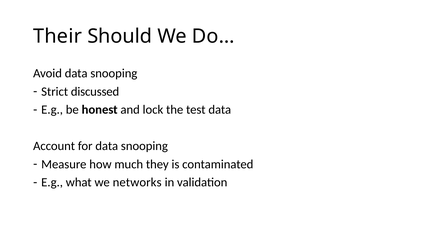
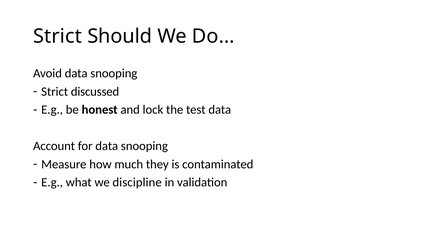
Their at (58, 36): Their -> Strict
networks: networks -> discipline
